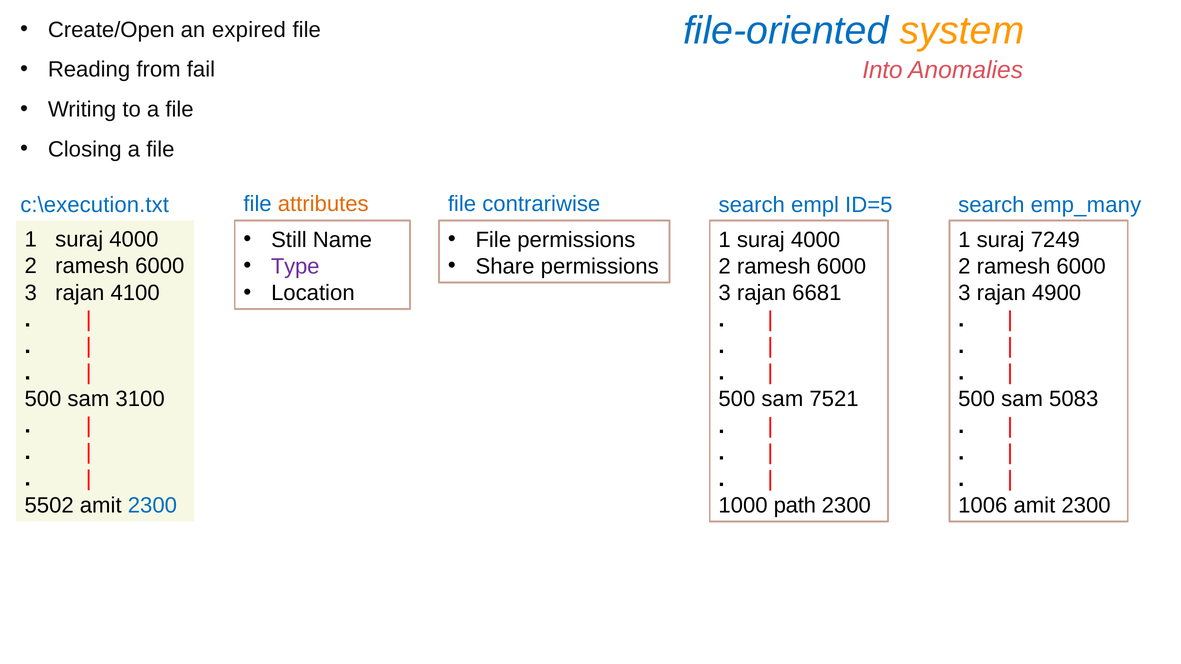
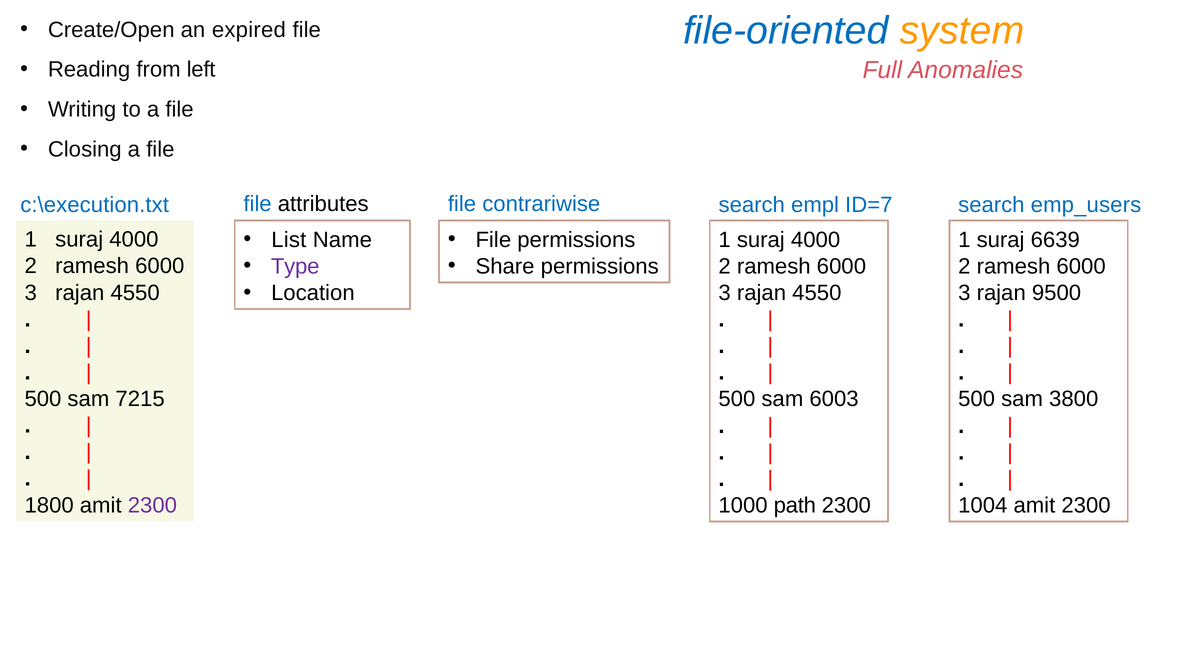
fail: fail -> left
Into: Into -> Full
attributes colour: orange -> black
ID=5: ID=5 -> ID=7
emp_many: emp_many -> emp_users
Still: Still -> List
7249: 7249 -> 6639
4100 at (135, 293): 4100 -> 4550
6681 at (817, 293): 6681 -> 4550
4900: 4900 -> 9500
3100: 3100 -> 7215
7521: 7521 -> 6003
5083: 5083 -> 3800
5502: 5502 -> 1800
2300 at (152, 505) colour: blue -> purple
1006: 1006 -> 1004
